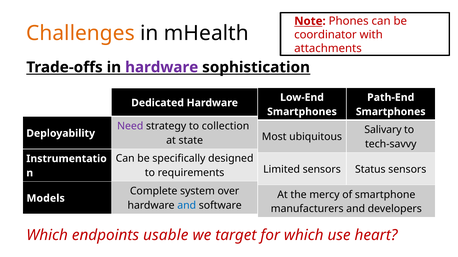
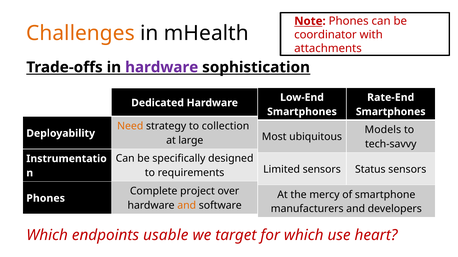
Path-End: Path-End -> Rate-End
Need colour: purple -> orange
Salivary: Salivary -> Models
state: state -> large
system: system -> project
Models at (46, 199): Models -> Phones
and at (187, 206) colour: blue -> orange
